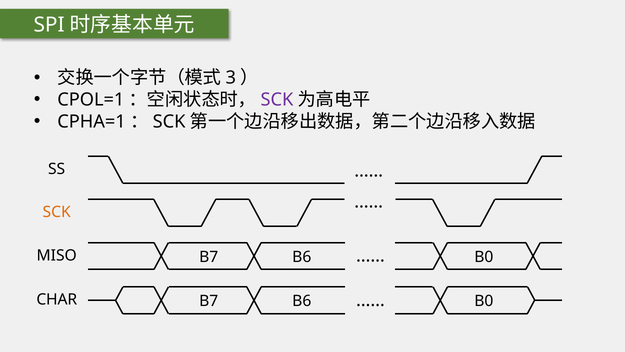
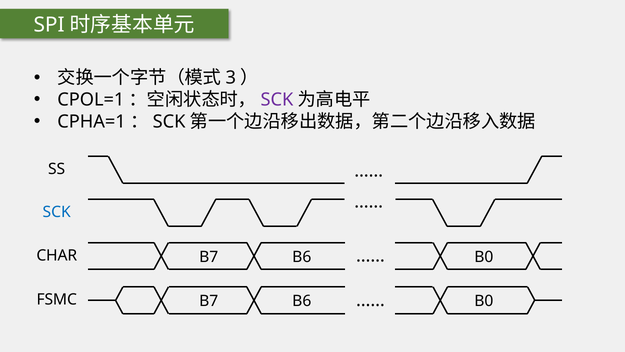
SCK at (57, 212) colour: orange -> blue
MISO: MISO -> CHAR
CHAR: CHAR -> FSMC
